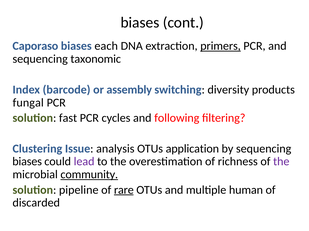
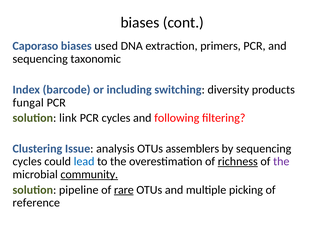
each: each -> used
primers underline: present -> none
assembly: assembly -> including
fast: fast -> link
application: application -> assemblers
biases at (27, 162): biases -> cycles
lead colour: purple -> blue
richness underline: none -> present
human: human -> picking
discarded: discarded -> reference
